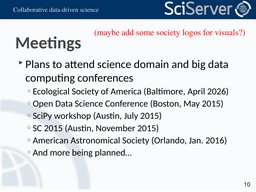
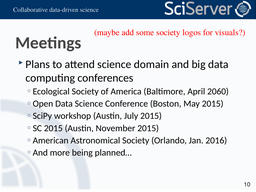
2026: 2026 -> 2060
